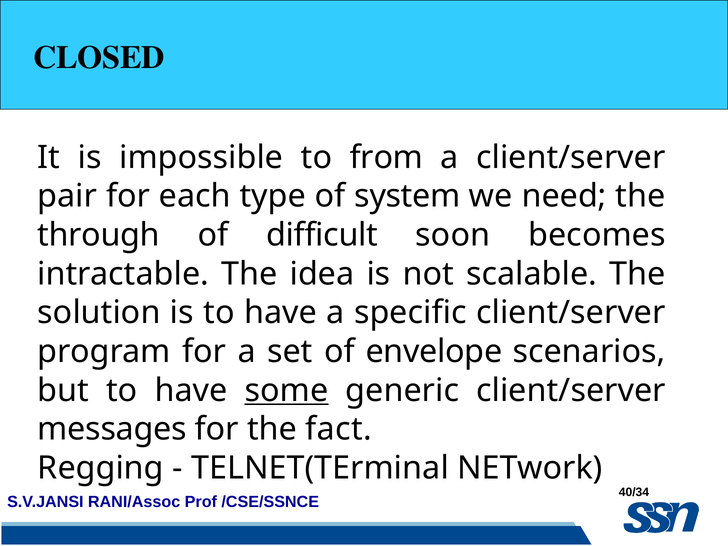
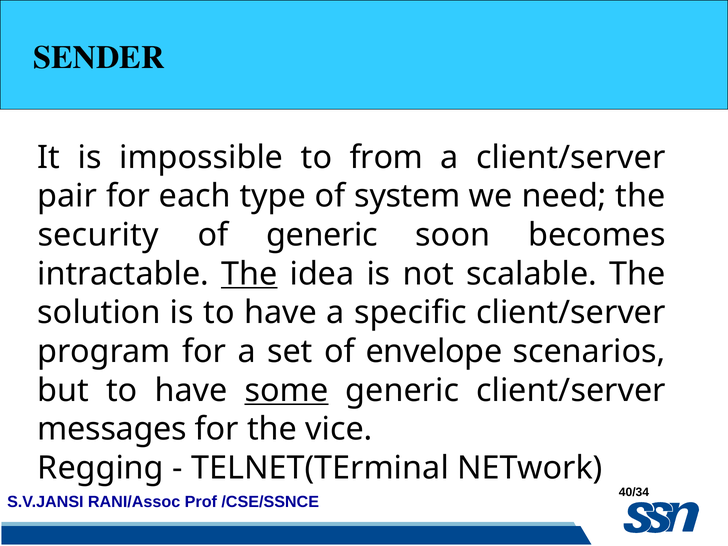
CLOSED: CLOSED -> SENDER
through: through -> security
of difficult: difficult -> generic
The at (249, 274) underline: none -> present
fact: fact -> vice
